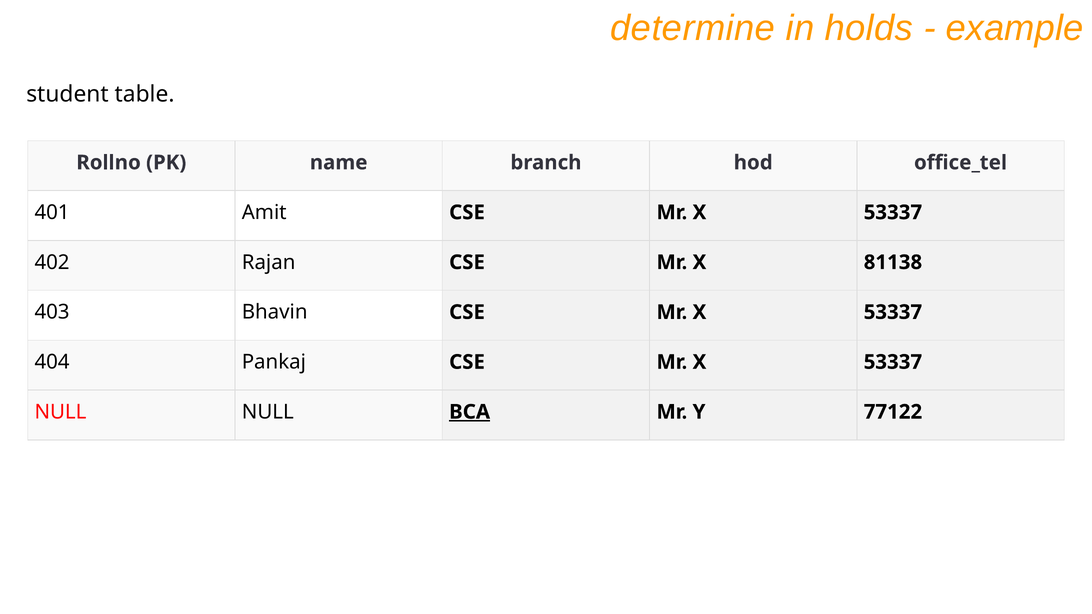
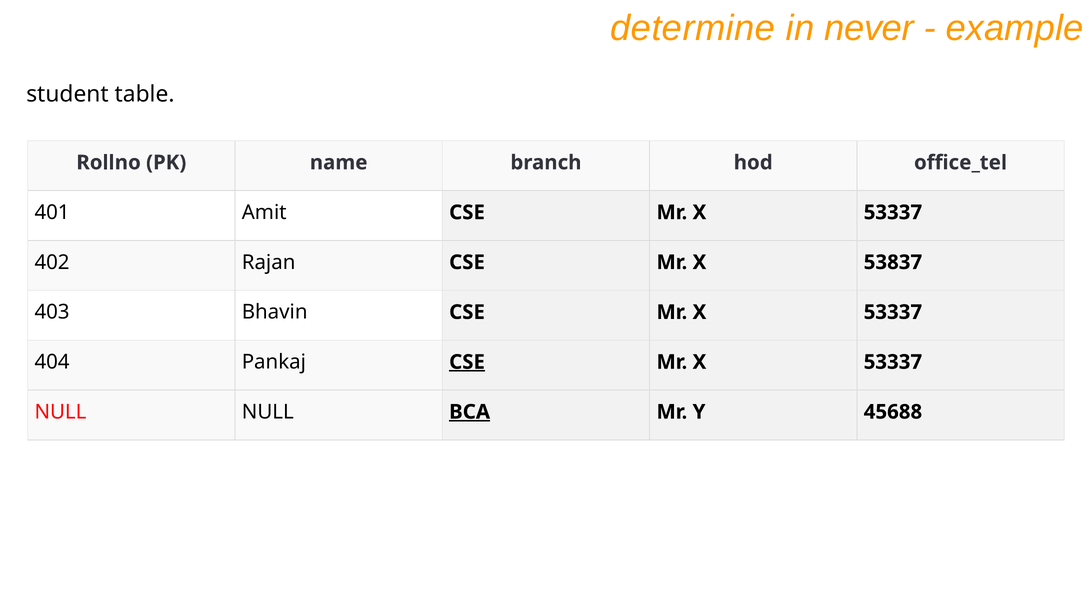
holds: holds -> never
81138: 81138 -> 53837
CSE at (467, 362) underline: none -> present
77122: 77122 -> 45688
